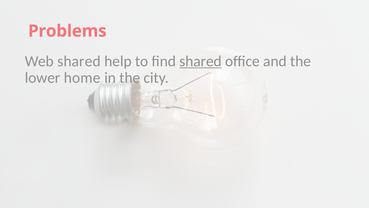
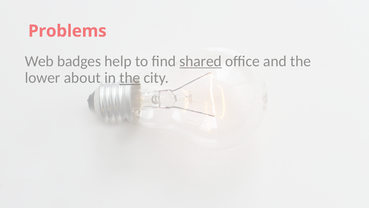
Web shared: shared -> badges
home: home -> about
the at (130, 78) underline: none -> present
